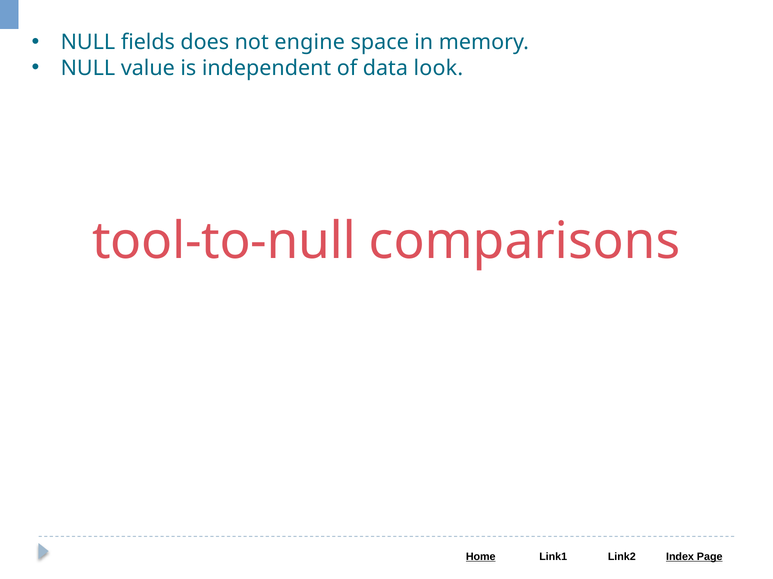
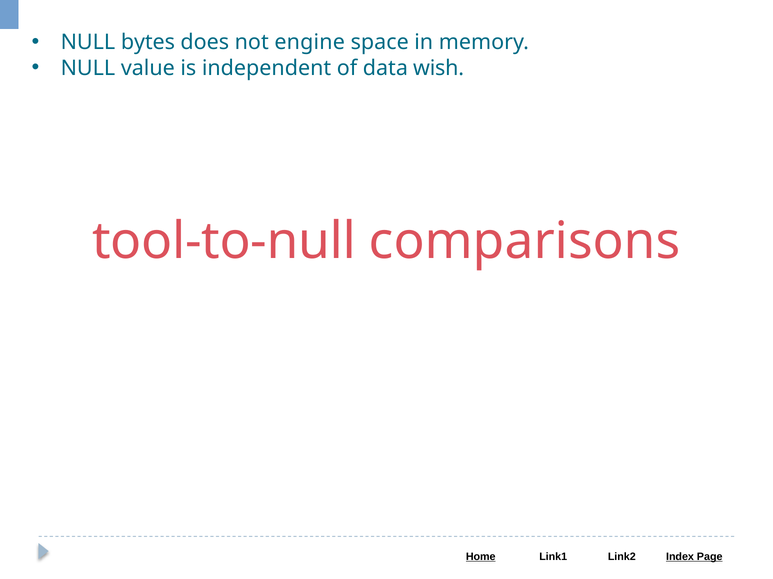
fields: fields -> bytes
look: look -> wish
